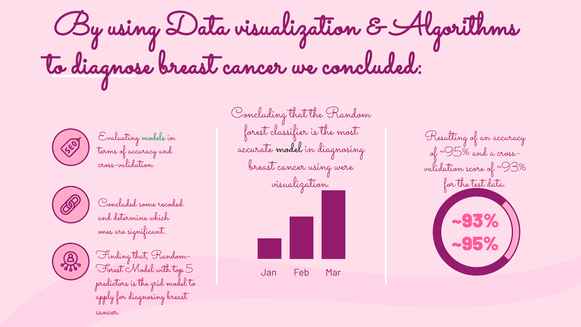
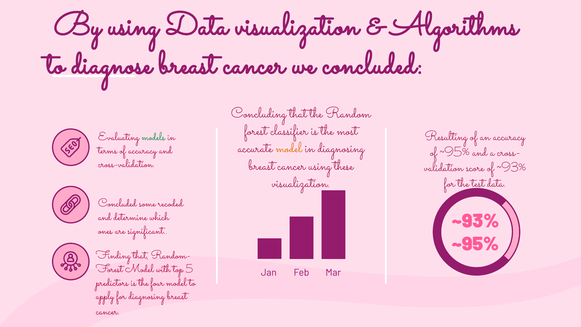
model at (289, 147) colour: black -> orange
were: were -> these
grid: grid -> four
